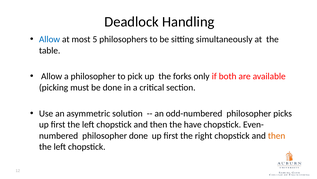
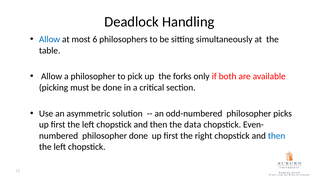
5: 5 -> 6
have: have -> data
then at (277, 135) colour: orange -> blue
